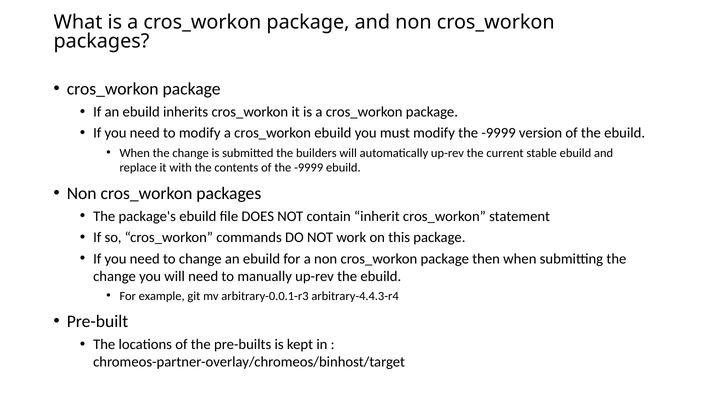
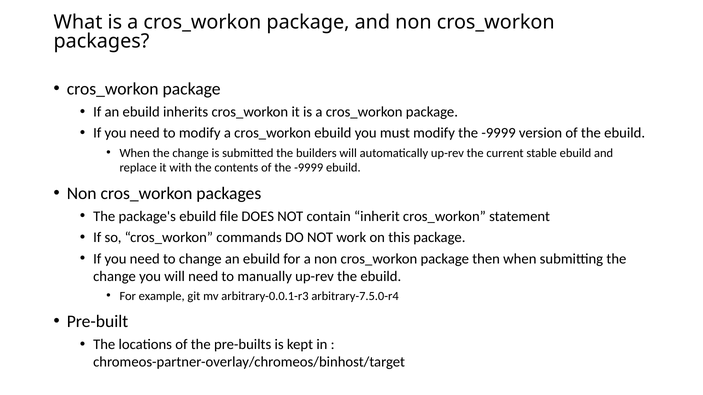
arbitrary-4.4.3-r4: arbitrary-4.4.3-r4 -> arbitrary-7.5.0-r4
